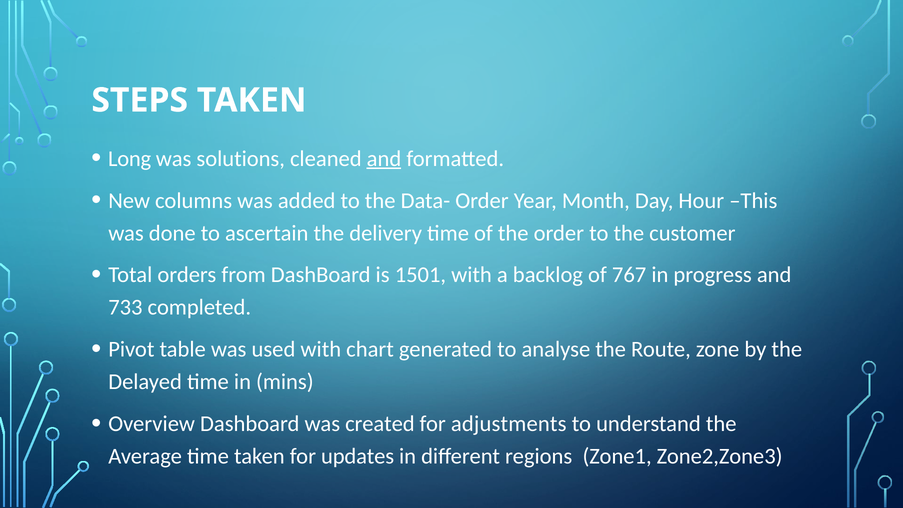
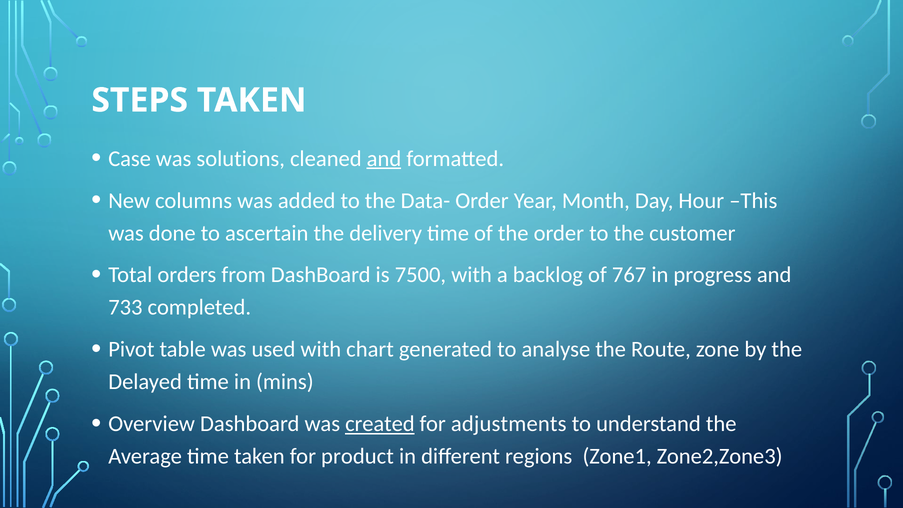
Long: Long -> Case
1501: 1501 -> 7500
created underline: none -> present
updates: updates -> product
